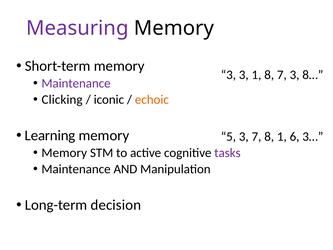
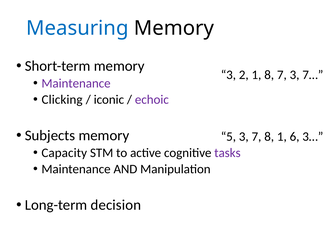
Measuring colour: purple -> blue
3 3: 3 -> 2
8…: 8… -> 7…
echoic colour: orange -> purple
Learning: Learning -> Subjects
Memory at (64, 153): Memory -> Capacity
